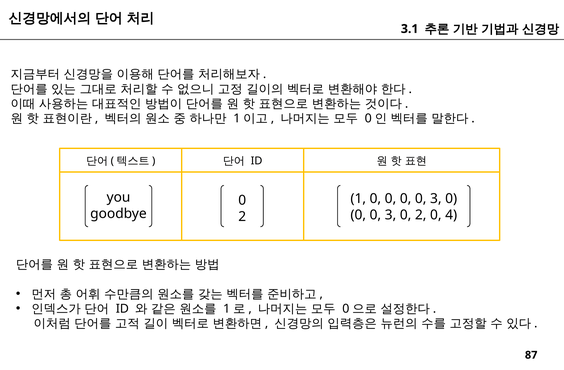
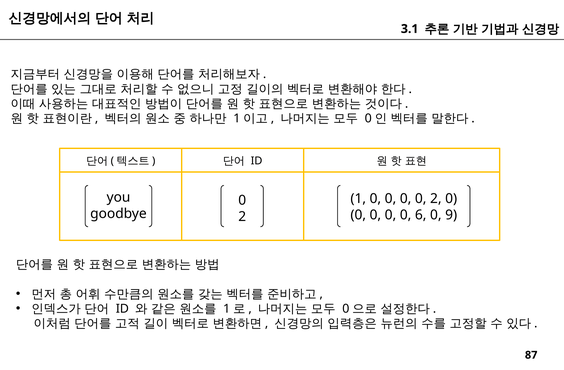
3 at (436, 199): 3 -> 2
3 at (390, 215): 3 -> 0
2 at (421, 215): 2 -> 6
4: 4 -> 9
